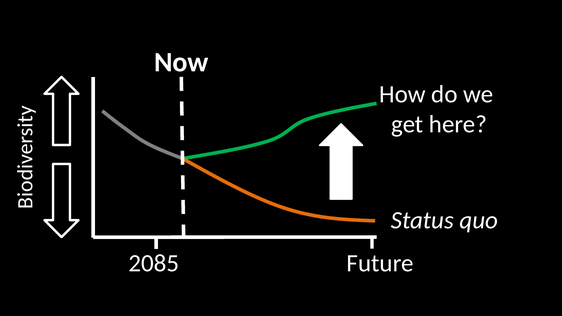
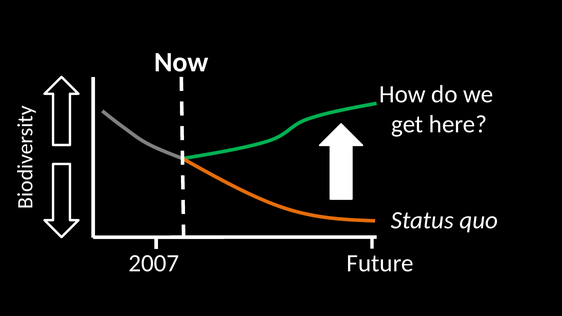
2085: 2085 -> 2007
